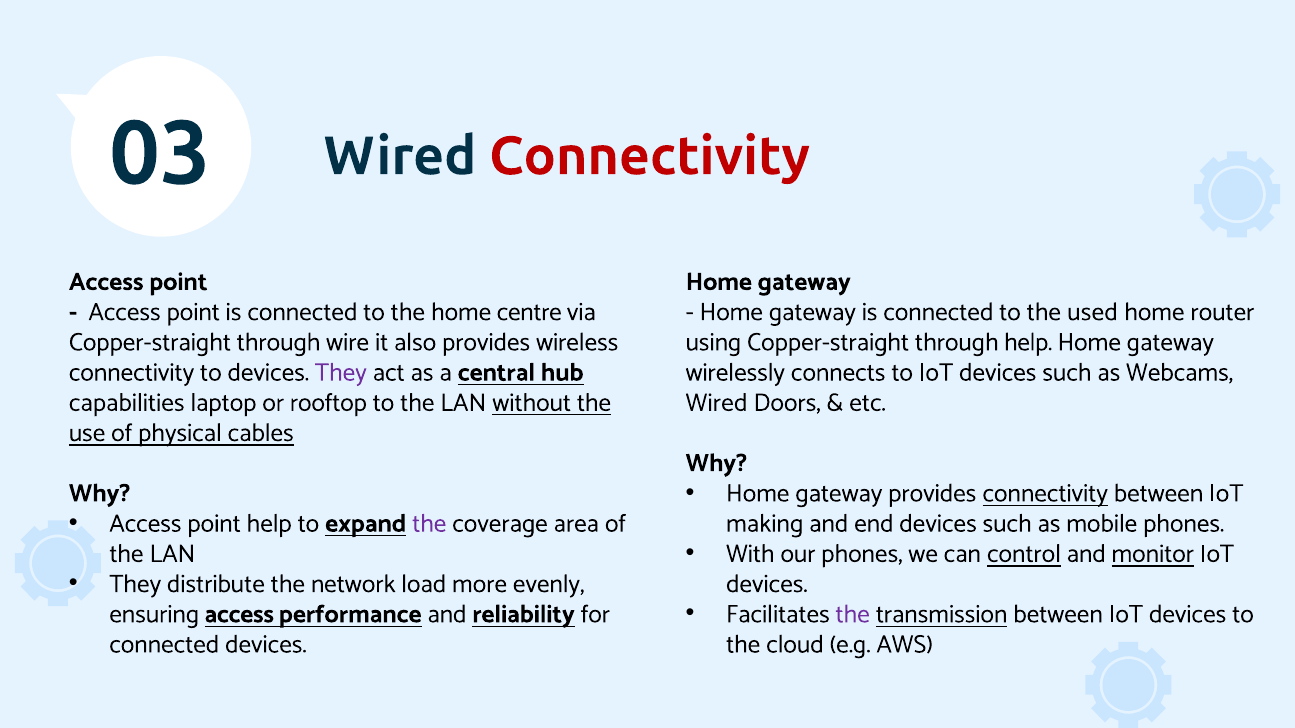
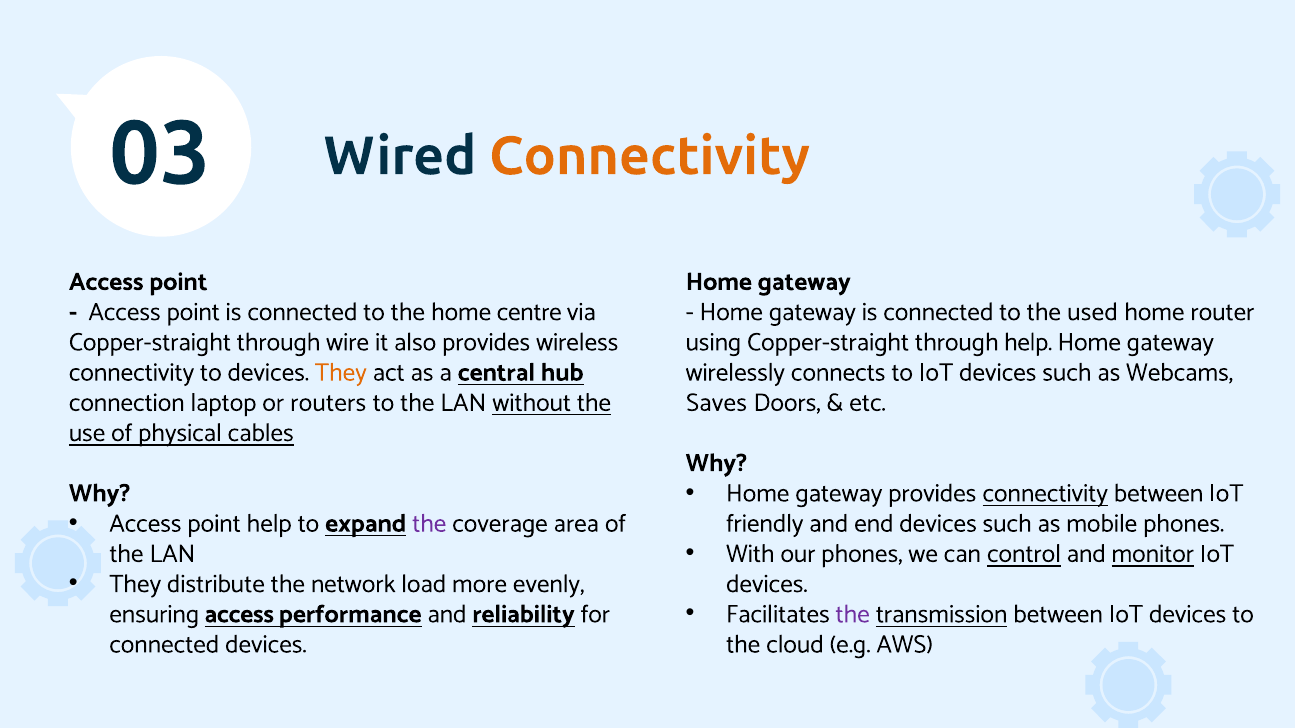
Connectivity at (650, 156) colour: red -> orange
They at (341, 372) colour: purple -> orange
capabilities: capabilities -> connection
rooftop: rooftop -> routers
Wired at (717, 403): Wired -> Saves
making: making -> friendly
